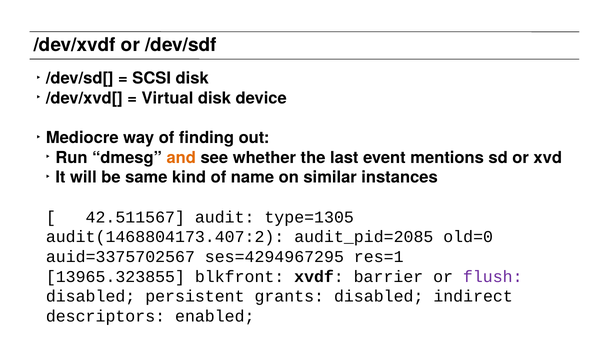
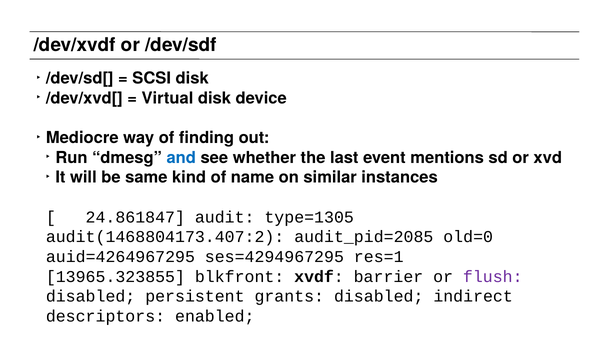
and colour: orange -> blue
42.511567: 42.511567 -> 24.861847
auid=3375702567: auid=3375702567 -> auid=4264967295
